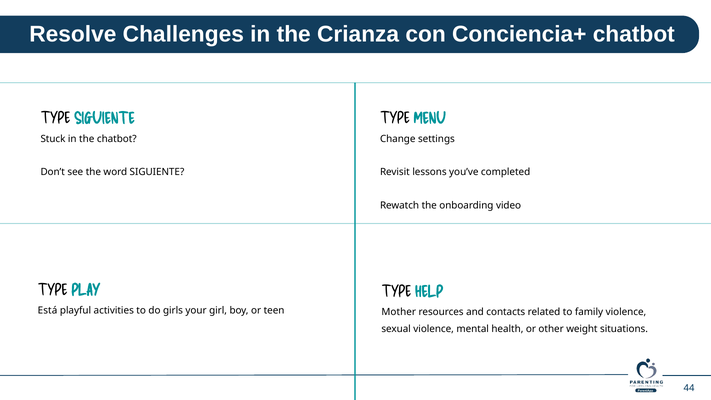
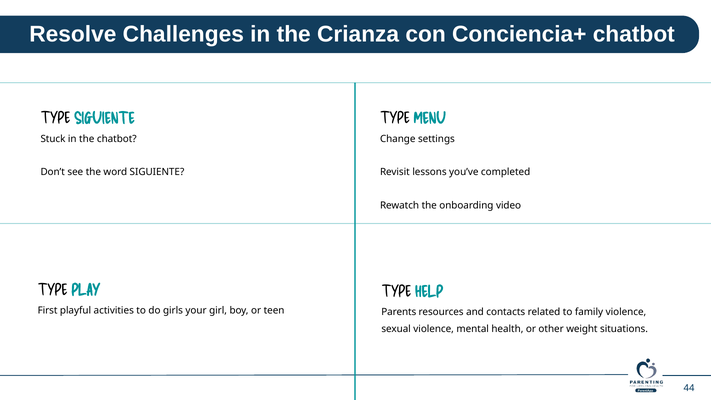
Está: Está -> First
Mother: Mother -> Parents
